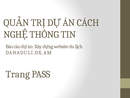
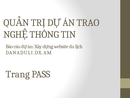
CÁCH: CÁCH -> TRAO
